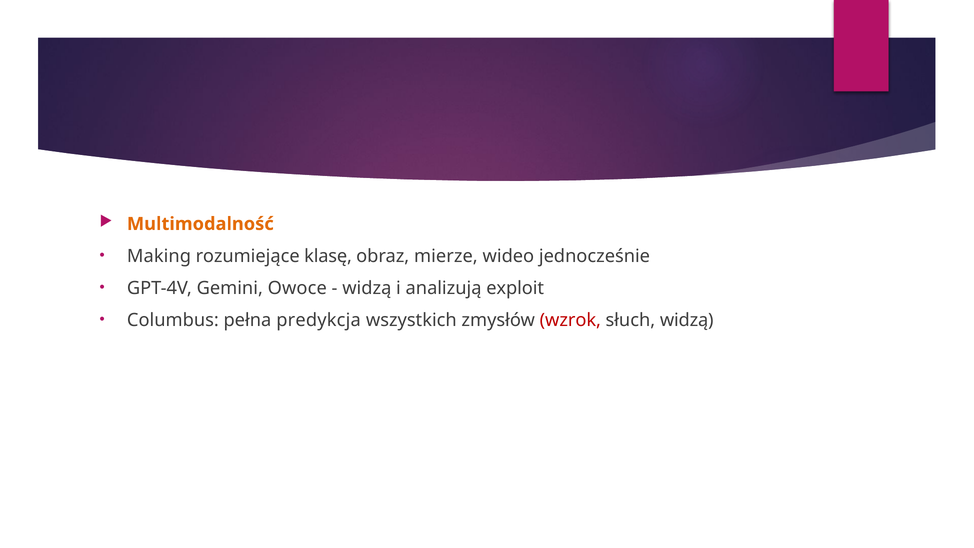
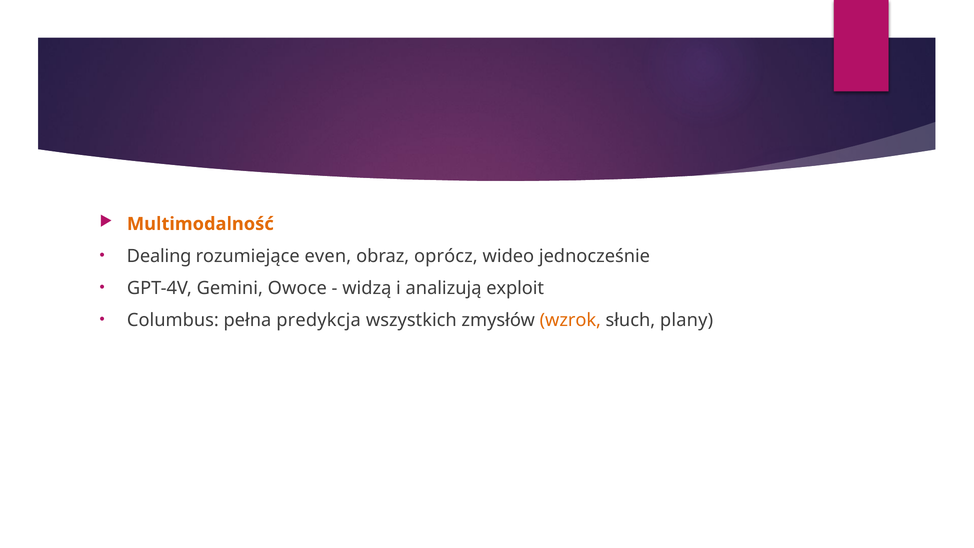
Making: Making -> Dealing
klasę: klasę -> even
mierze: mierze -> oprócz
wzrok colour: red -> orange
słuch widzą: widzą -> plany
